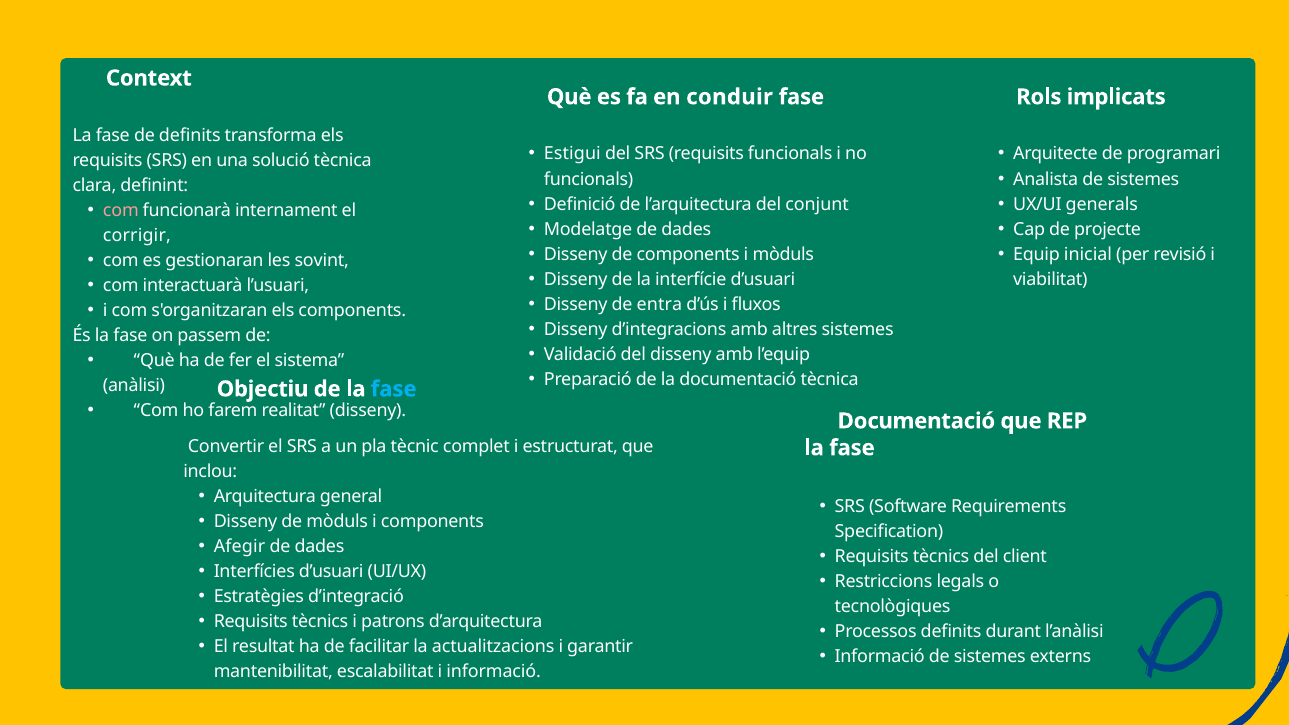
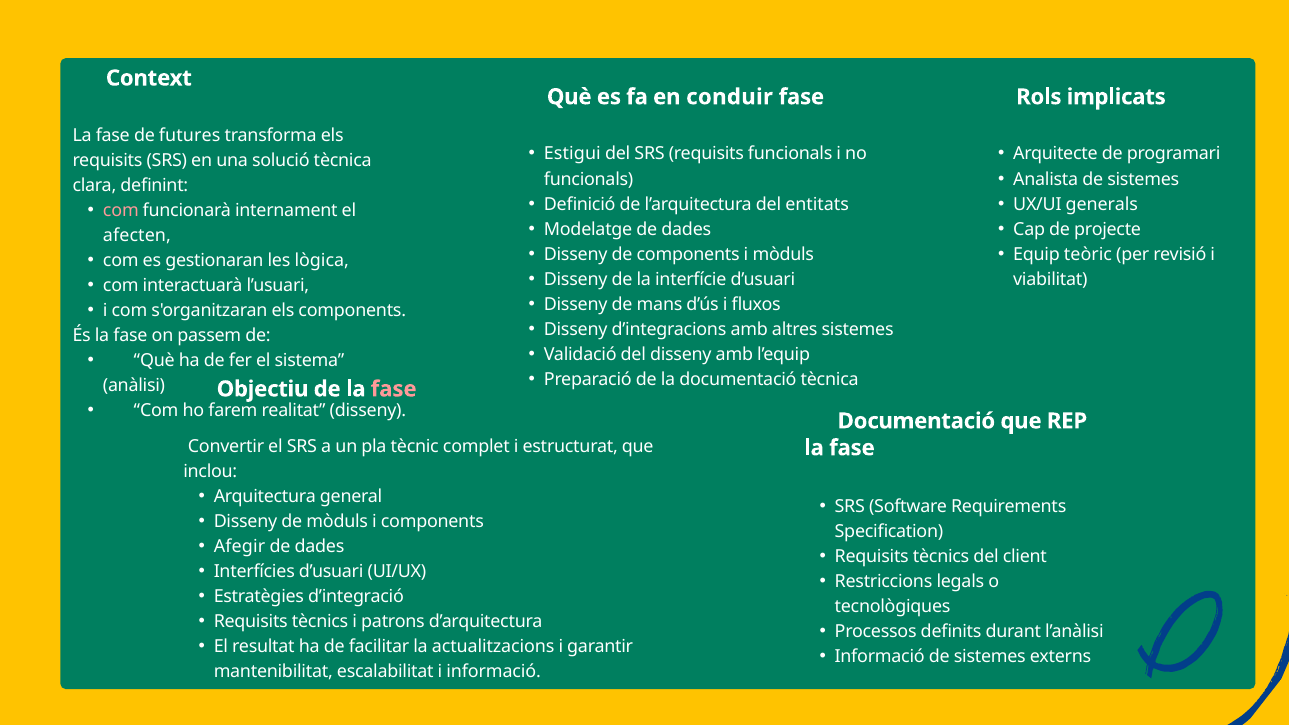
de definits: definits -> futures
conjunt: conjunt -> entitats
corrigir: corrigir -> afecten
inicial: inicial -> teòric
sovint: sovint -> lògica
entra: entra -> mans
fase at (394, 389) colour: light blue -> pink
